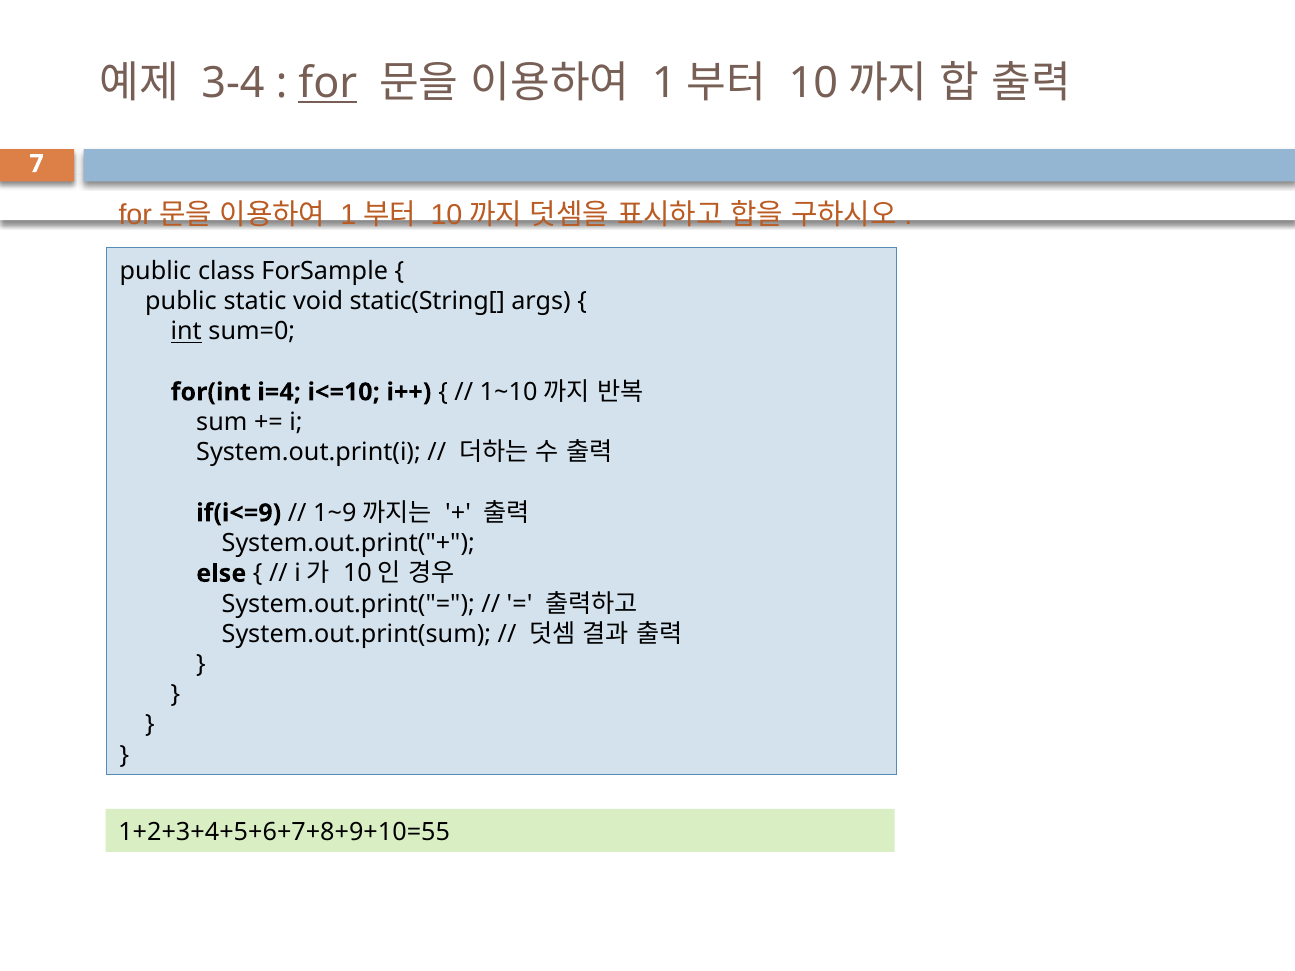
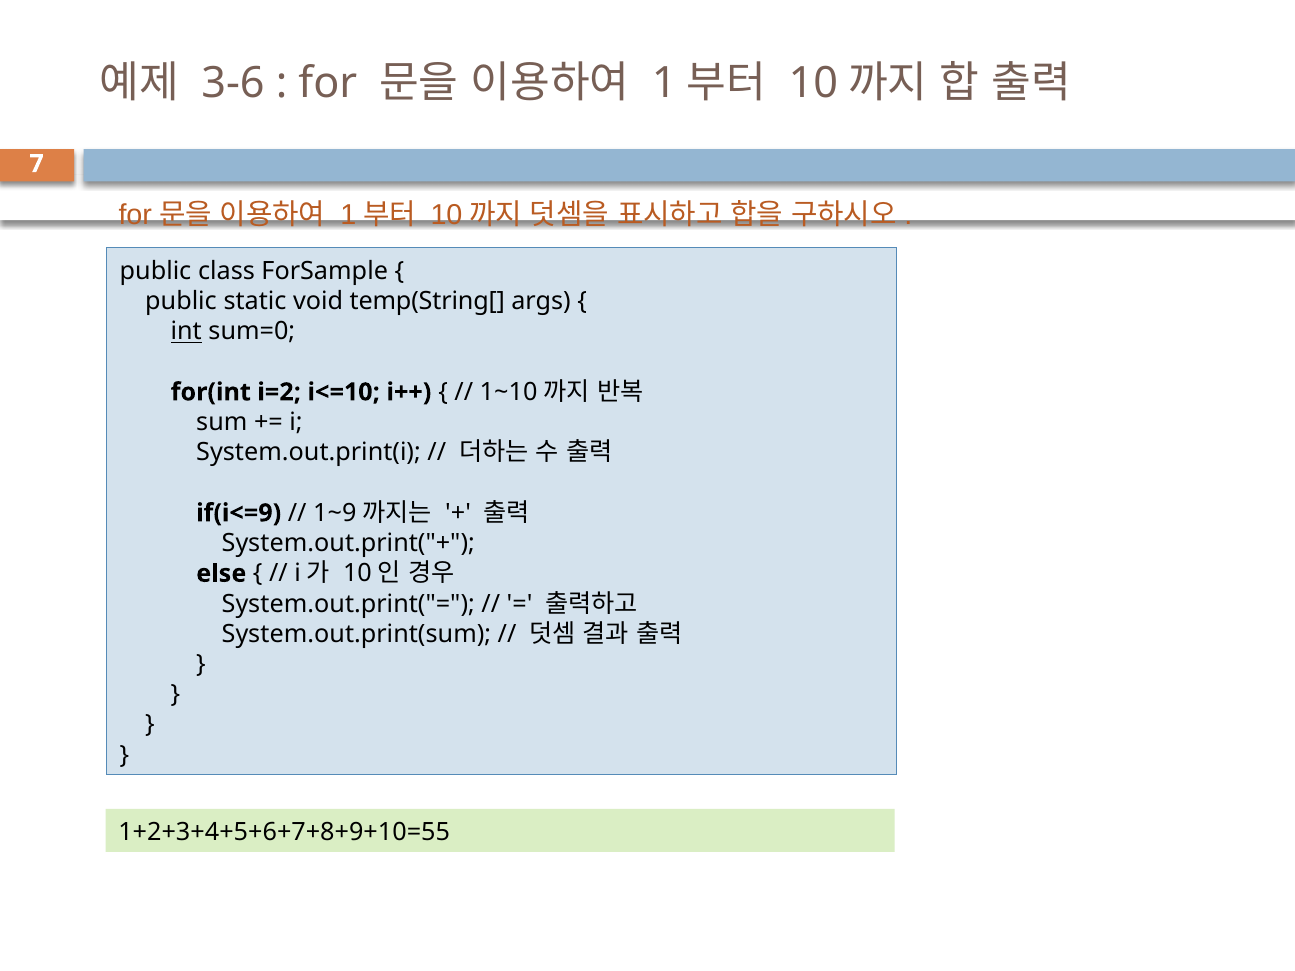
3-4: 3-4 -> 3-6
for underline: present -> none
static(String[: static(String[ -> temp(String[
i=4: i=4 -> i=2
